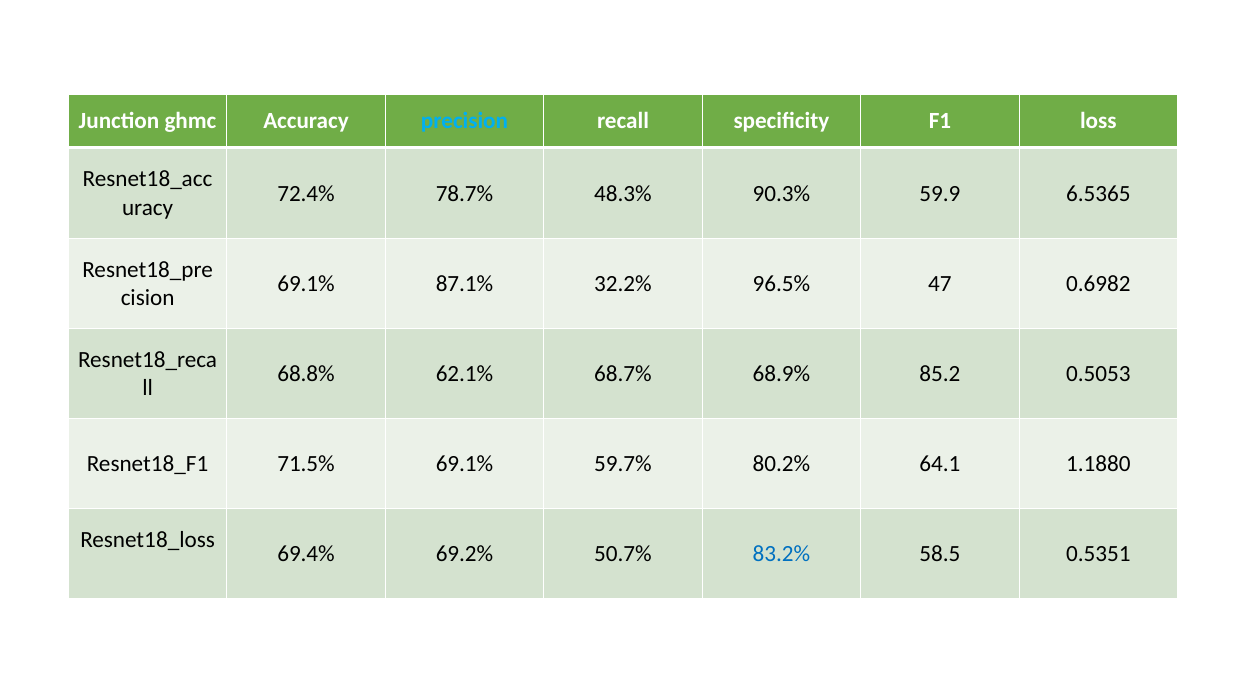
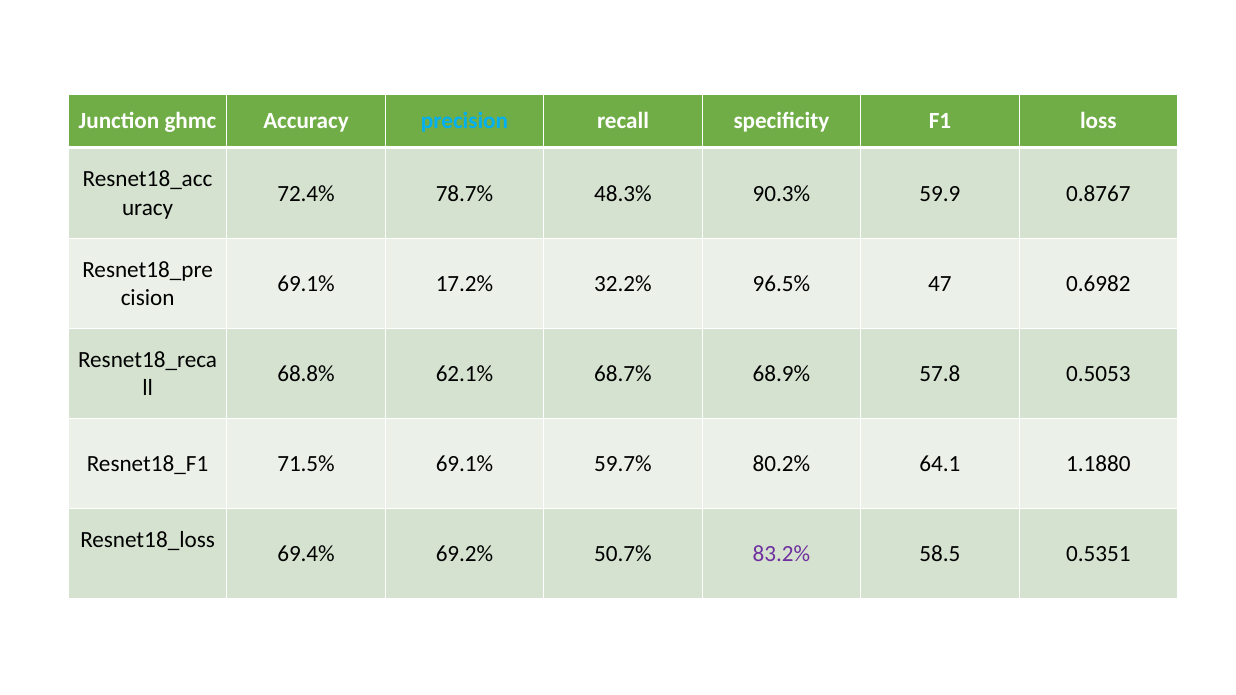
6.5365: 6.5365 -> 0.8767
87.1%: 87.1% -> 17.2%
85.2: 85.2 -> 57.8
83.2% colour: blue -> purple
